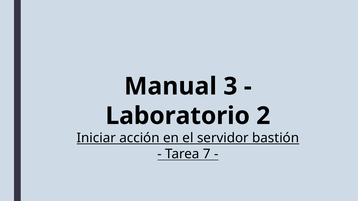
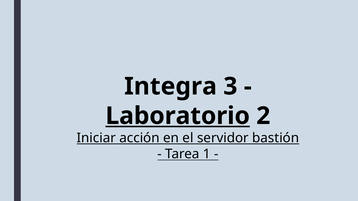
Manual: Manual -> Integra
Laboratorio underline: none -> present
7: 7 -> 1
